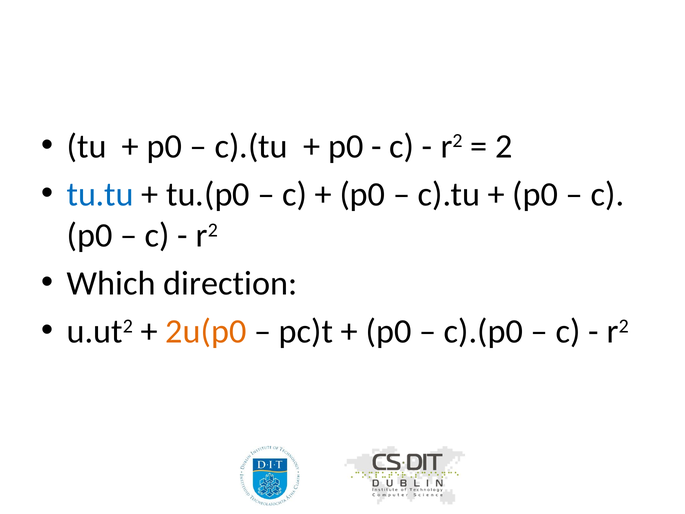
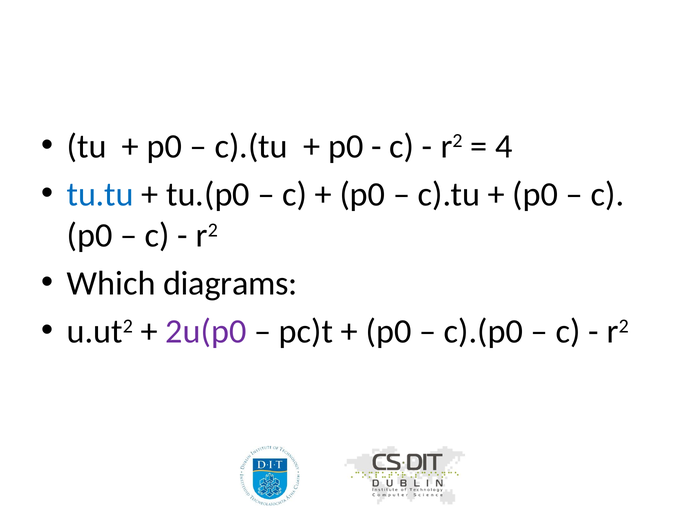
2: 2 -> 4
direction: direction -> diagrams
2u(p0 colour: orange -> purple
